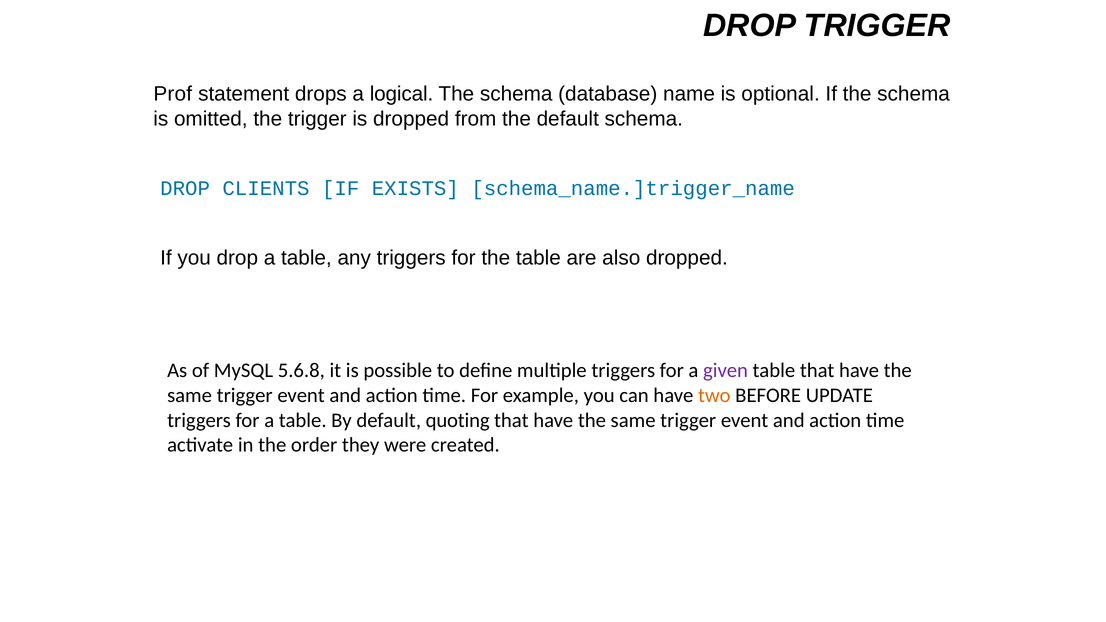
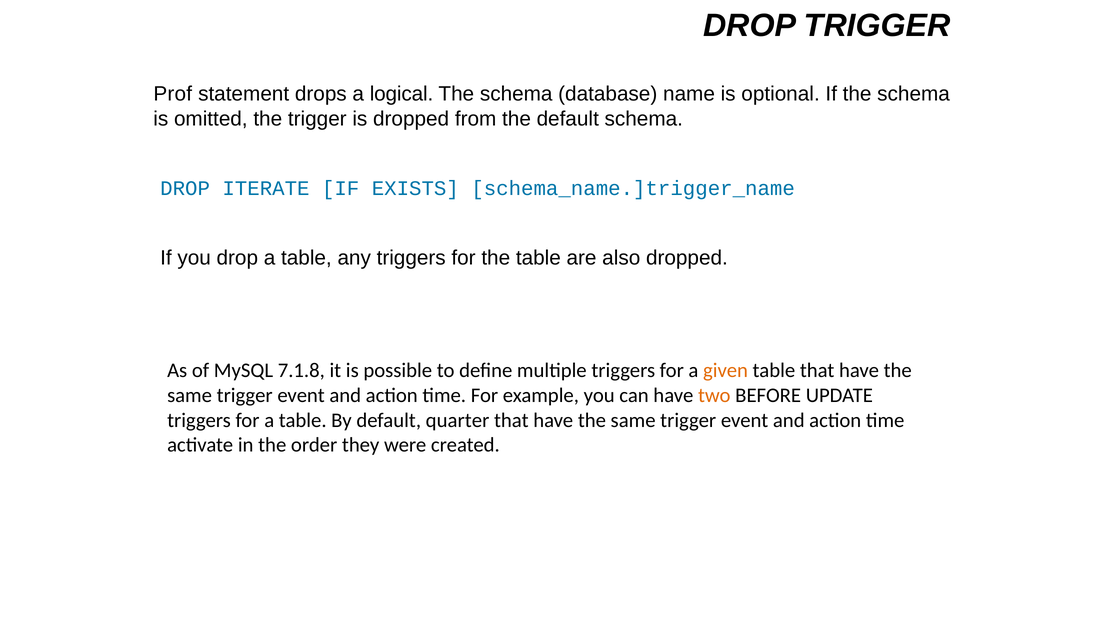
CLIENTS: CLIENTS -> ITERATE
5.6.8: 5.6.8 -> 7.1.8
given colour: purple -> orange
quoting: quoting -> quarter
